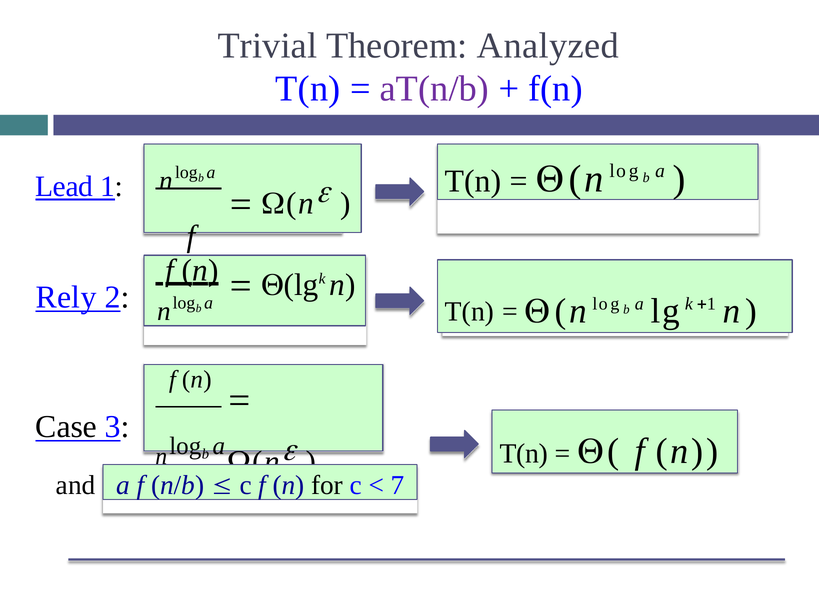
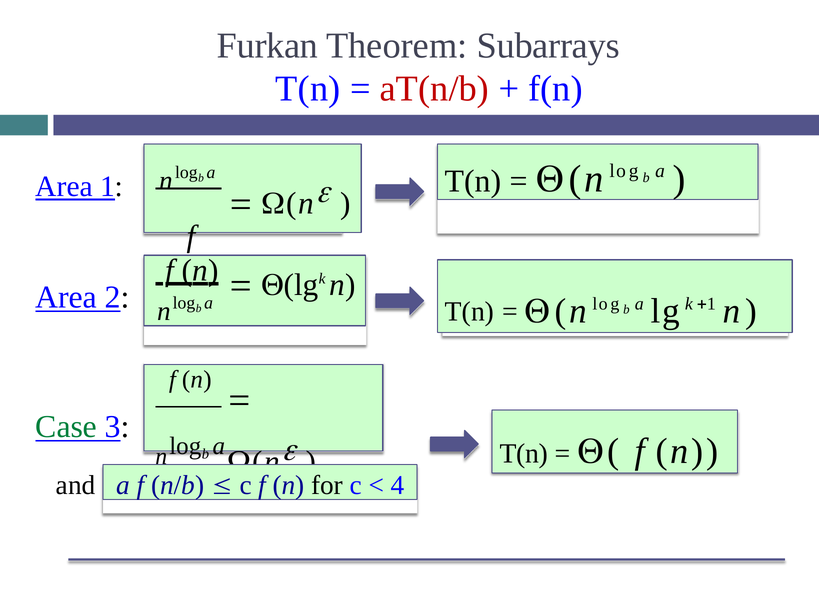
Trivial: Trivial -> Furkan
Analyzed: Analyzed -> Subarrays
aT(n/b colour: purple -> red
Lead at (64, 187): Lead -> Area
Rely at (66, 297): Rely -> Area
Case colour: black -> green
7: 7 -> 4
